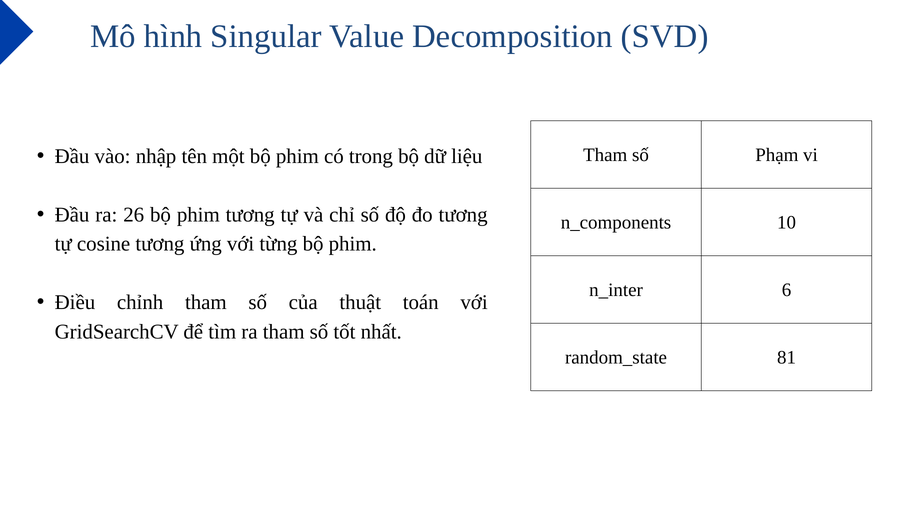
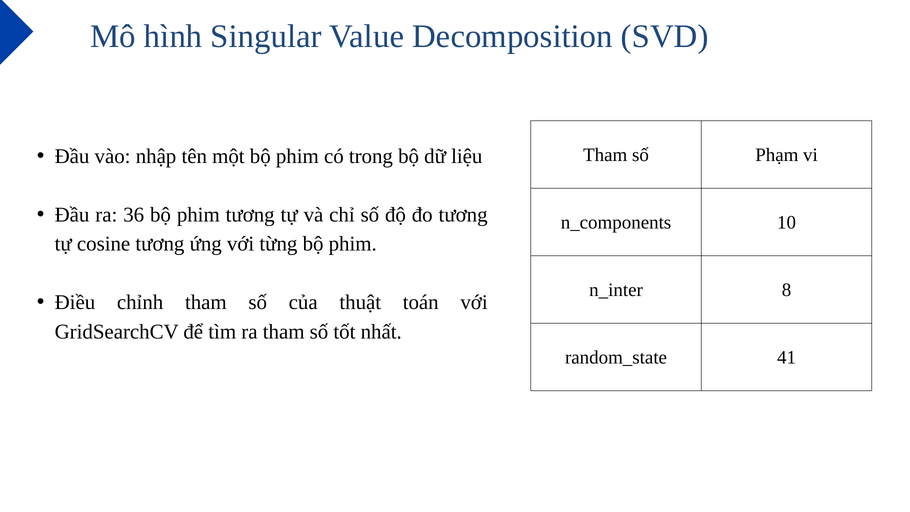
26: 26 -> 36
6: 6 -> 8
81: 81 -> 41
